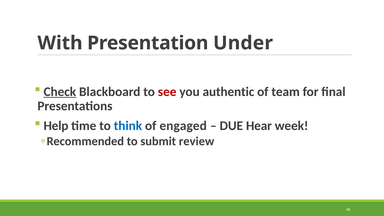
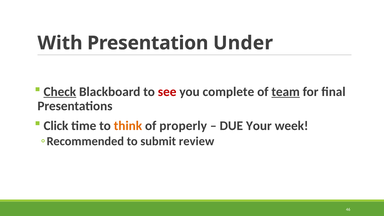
authentic: authentic -> complete
team underline: none -> present
Help: Help -> Click
think colour: blue -> orange
engaged: engaged -> properly
Hear: Hear -> Your
